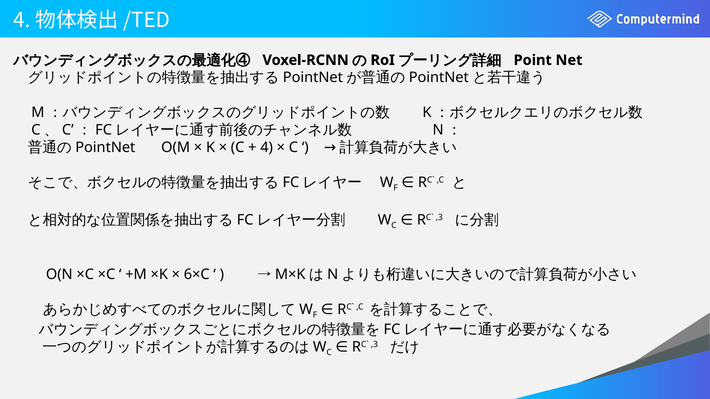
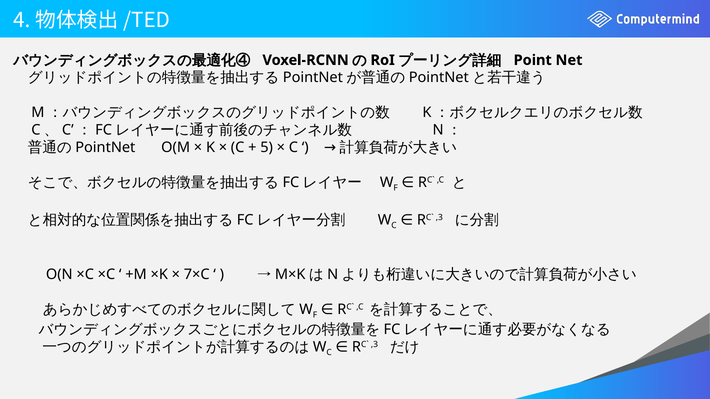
4: 4 -> 5
6×C: 6×C -> 7×C
